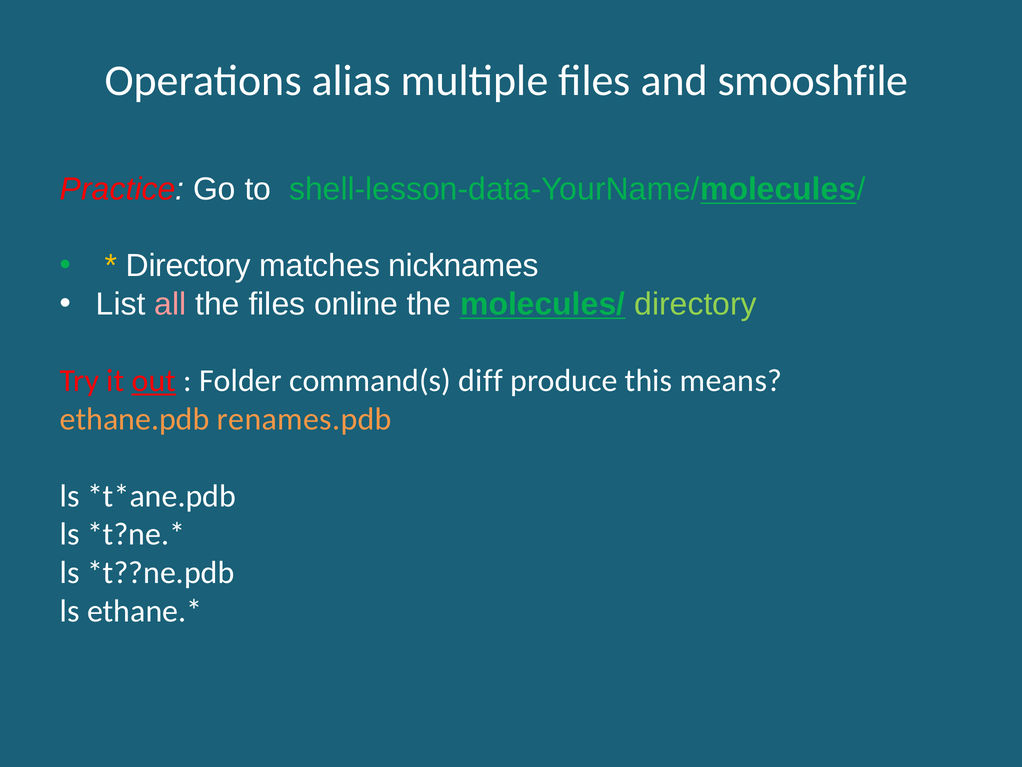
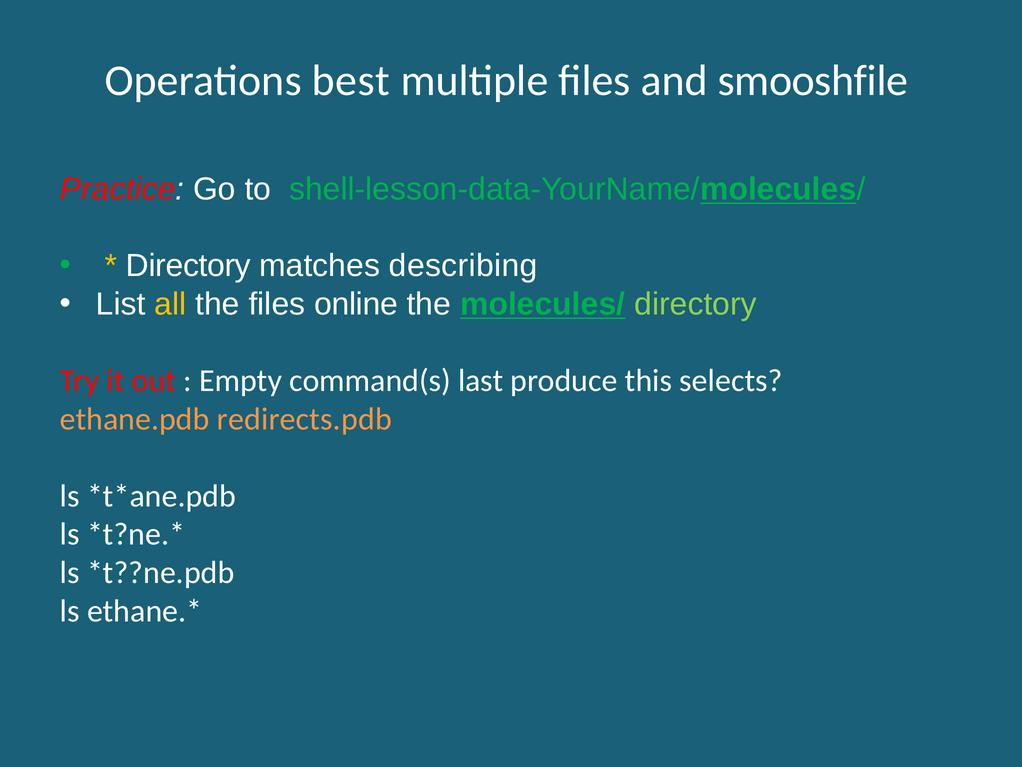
alias: alias -> best
nicknames: nicknames -> describing
all colour: pink -> yellow
out underline: present -> none
Folder: Folder -> Empty
diff: diff -> last
means: means -> selects
renames.pdb: renames.pdb -> redirects.pdb
